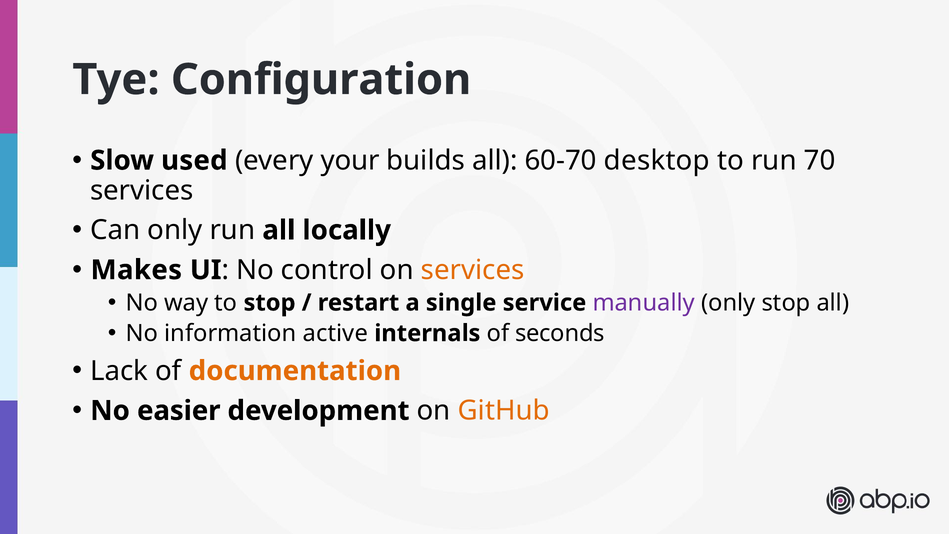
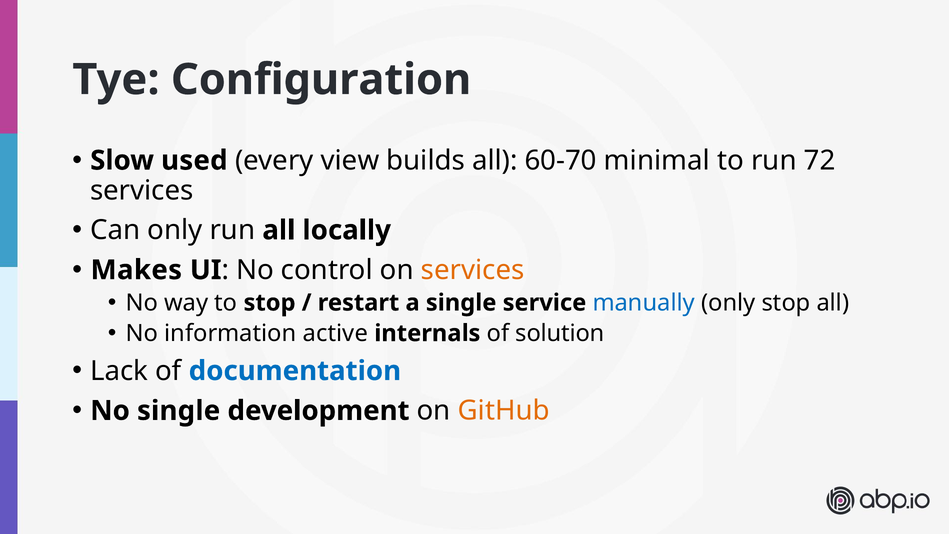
your: your -> view
desktop: desktop -> minimal
70: 70 -> 72
manually colour: purple -> blue
seconds: seconds -> solution
documentation colour: orange -> blue
No easier: easier -> single
